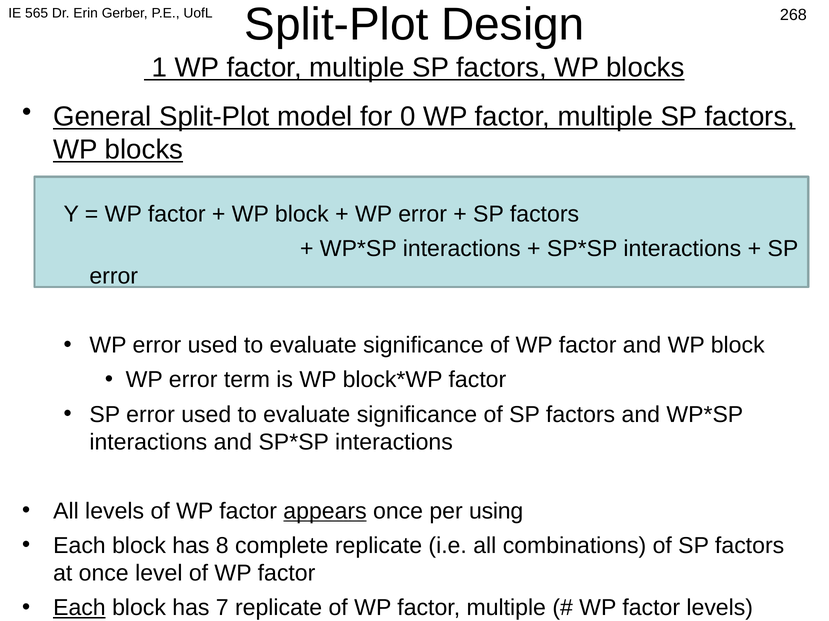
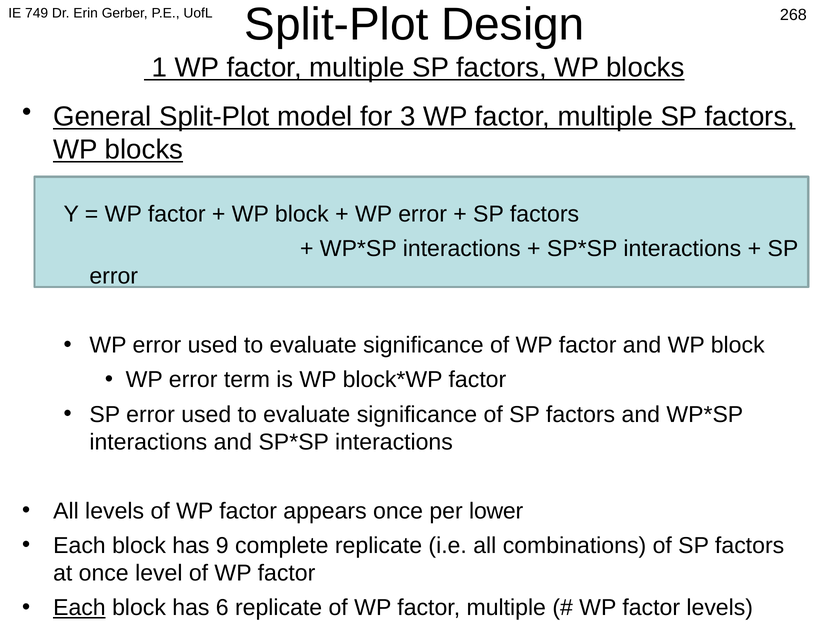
565: 565 -> 749
0: 0 -> 3
appears underline: present -> none
using: using -> lower
8: 8 -> 9
7: 7 -> 6
